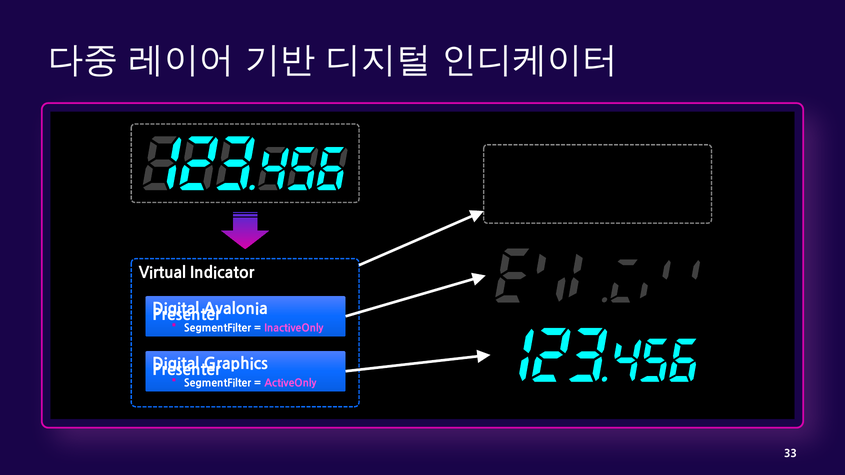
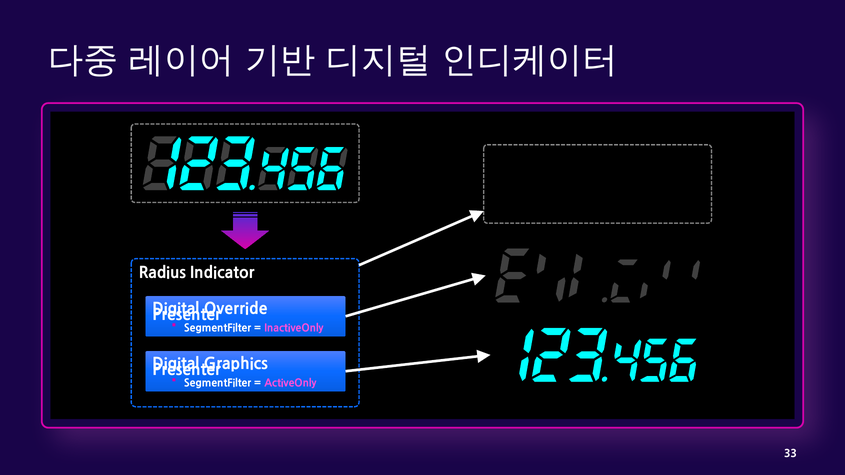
Virtual: Virtual -> Radius
Avalonia: Avalonia -> Override
